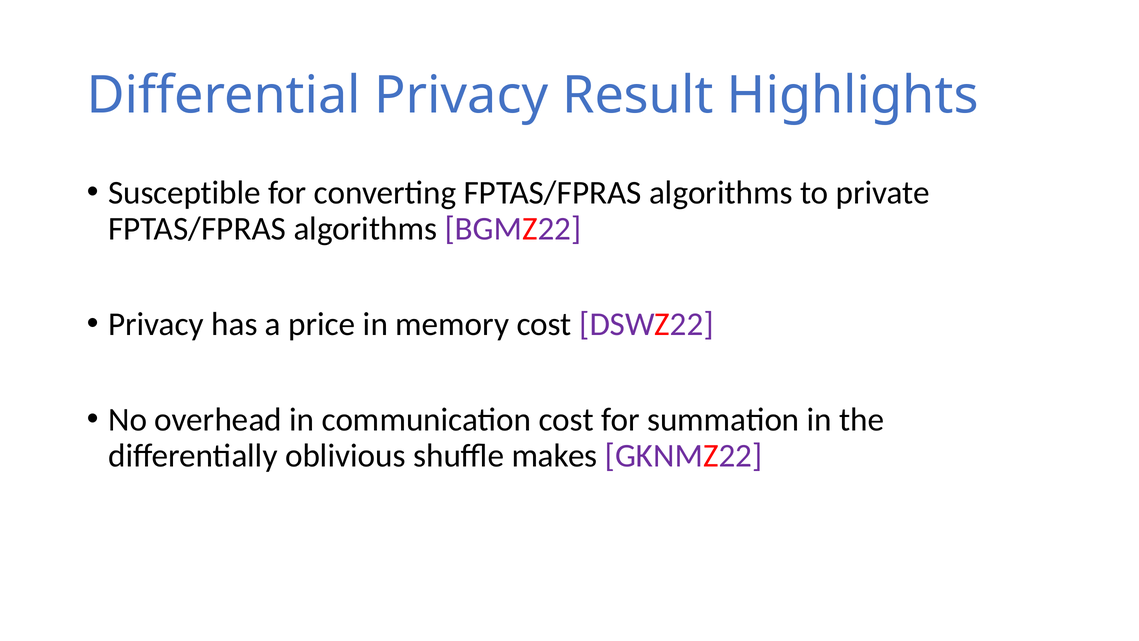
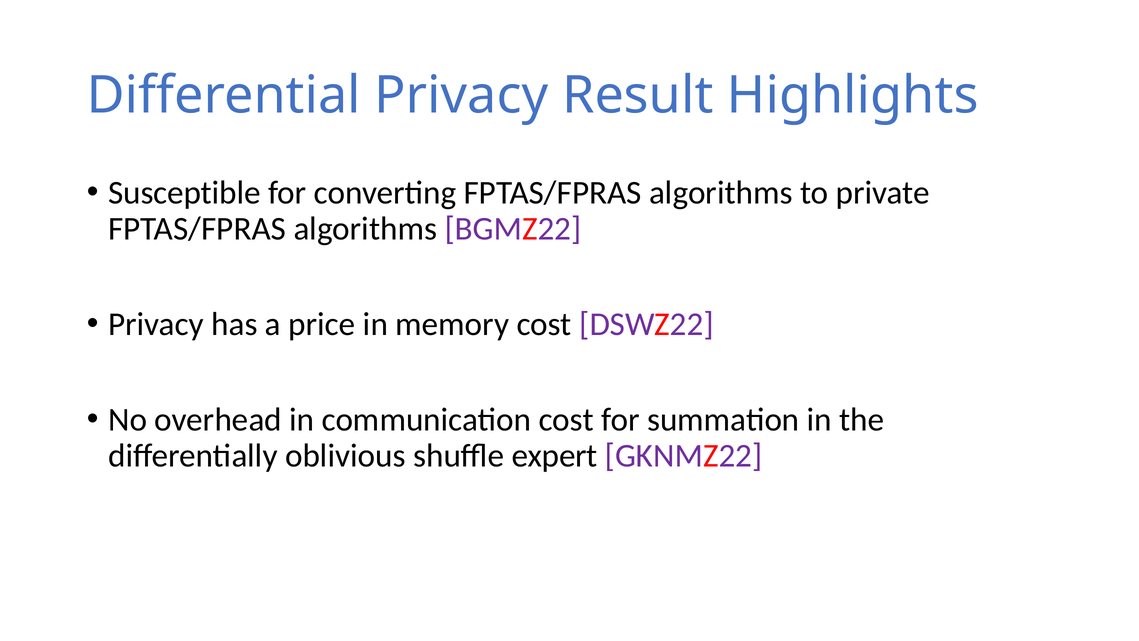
makes: makes -> expert
